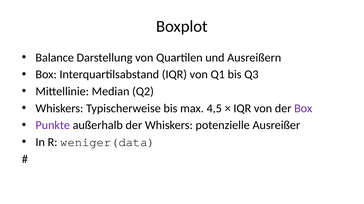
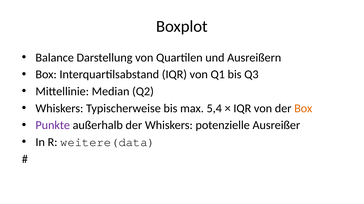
4,5: 4,5 -> 5,4
Box at (303, 109) colour: purple -> orange
weniger(data: weniger(data -> weitere(data
